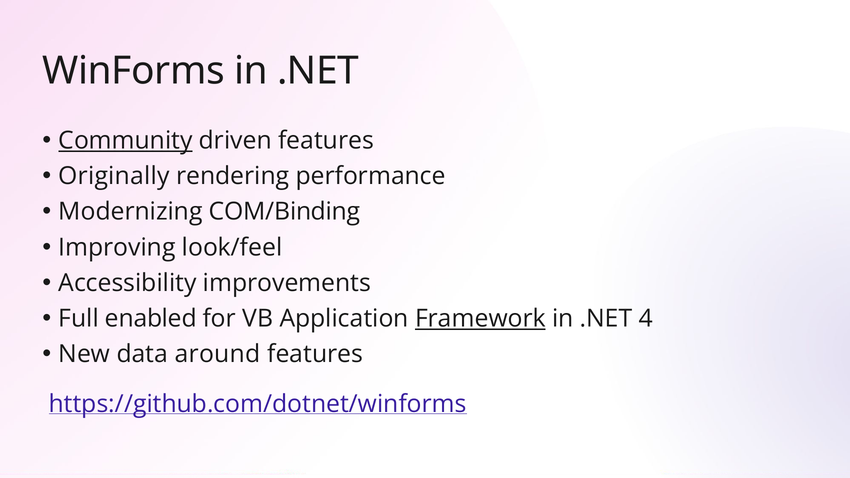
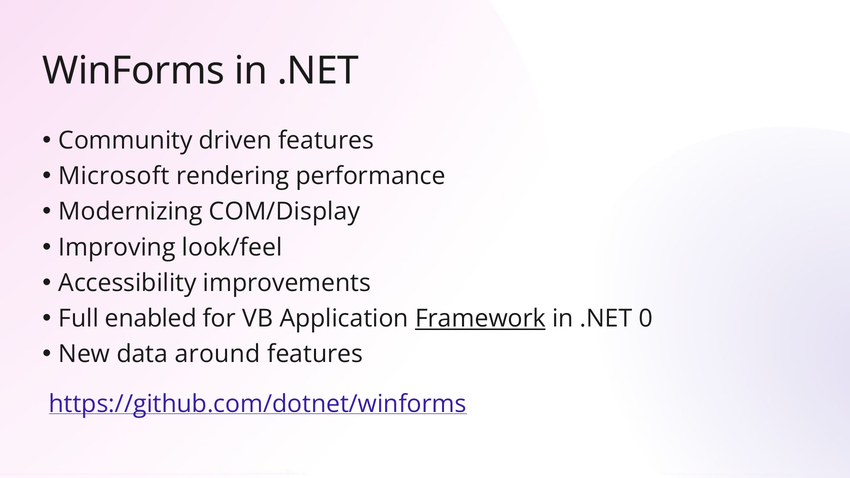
Community underline: present -> none
Originally: Originally -> Microsoft
COM/Binding: COM/Binding -> COM/Display
4: 4 -> 0
